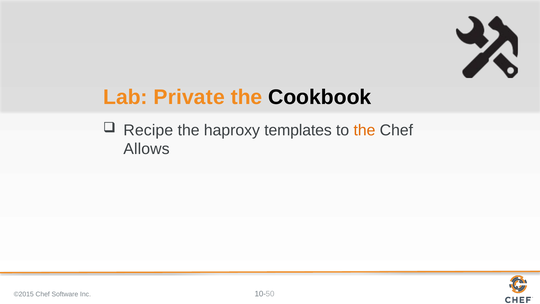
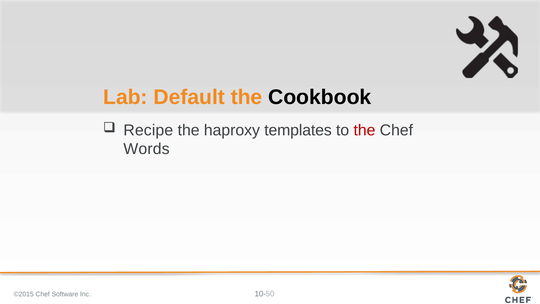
Private: Private -> Default
the at (364, 130) colour: orange -> red
Allows: Allows -> Words
